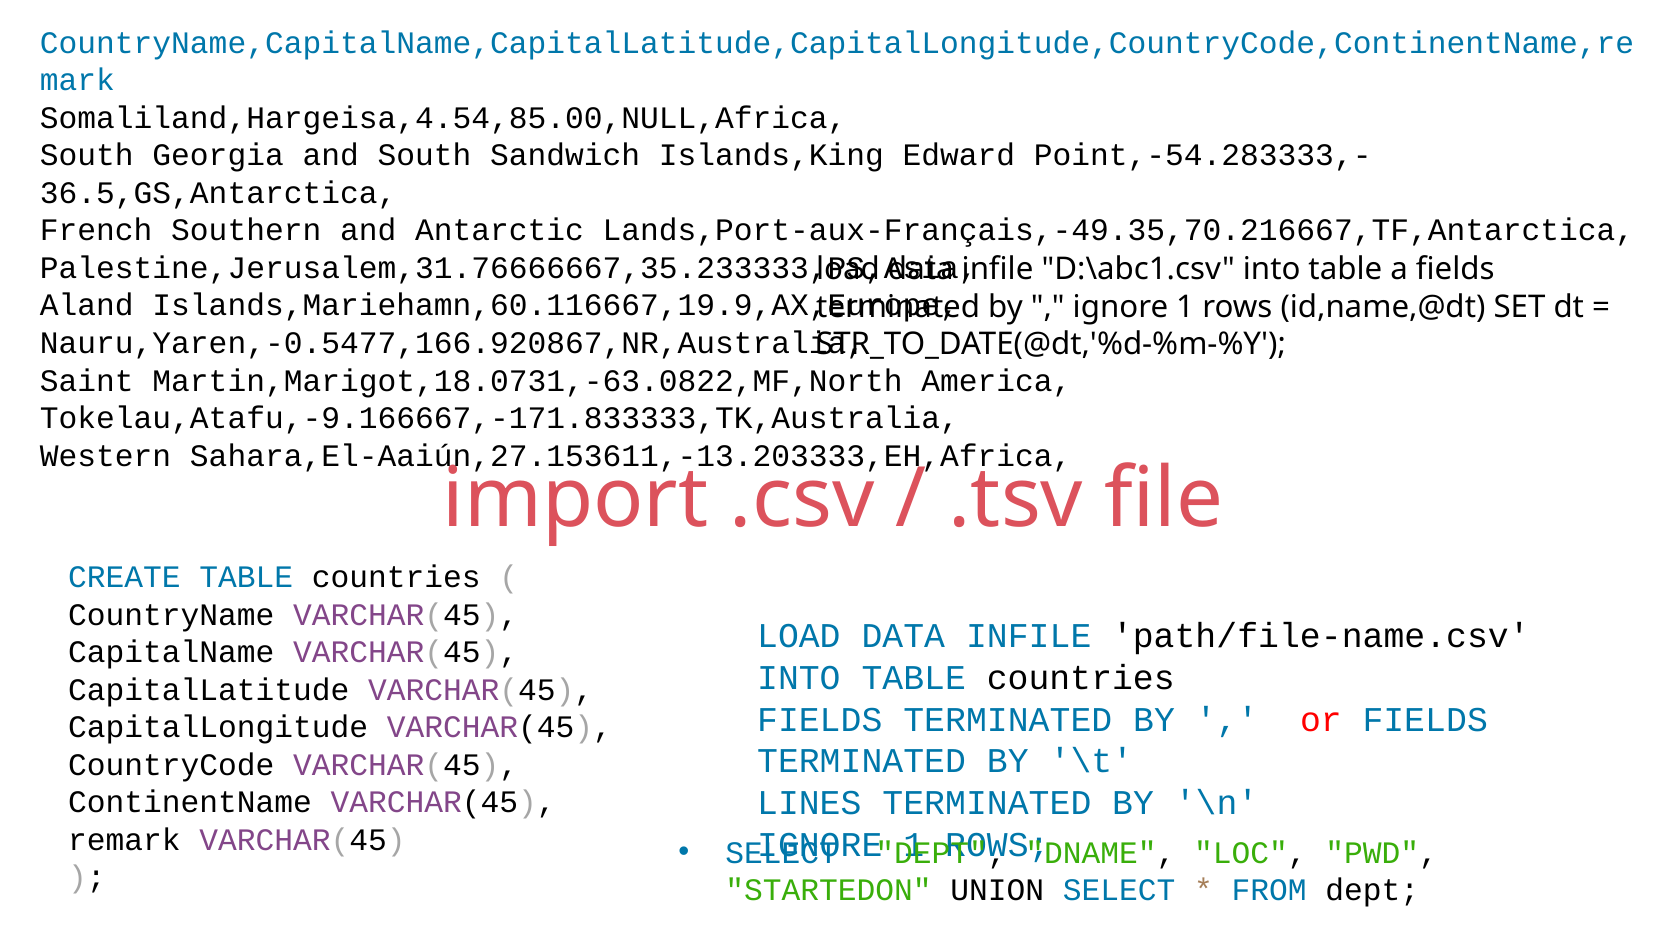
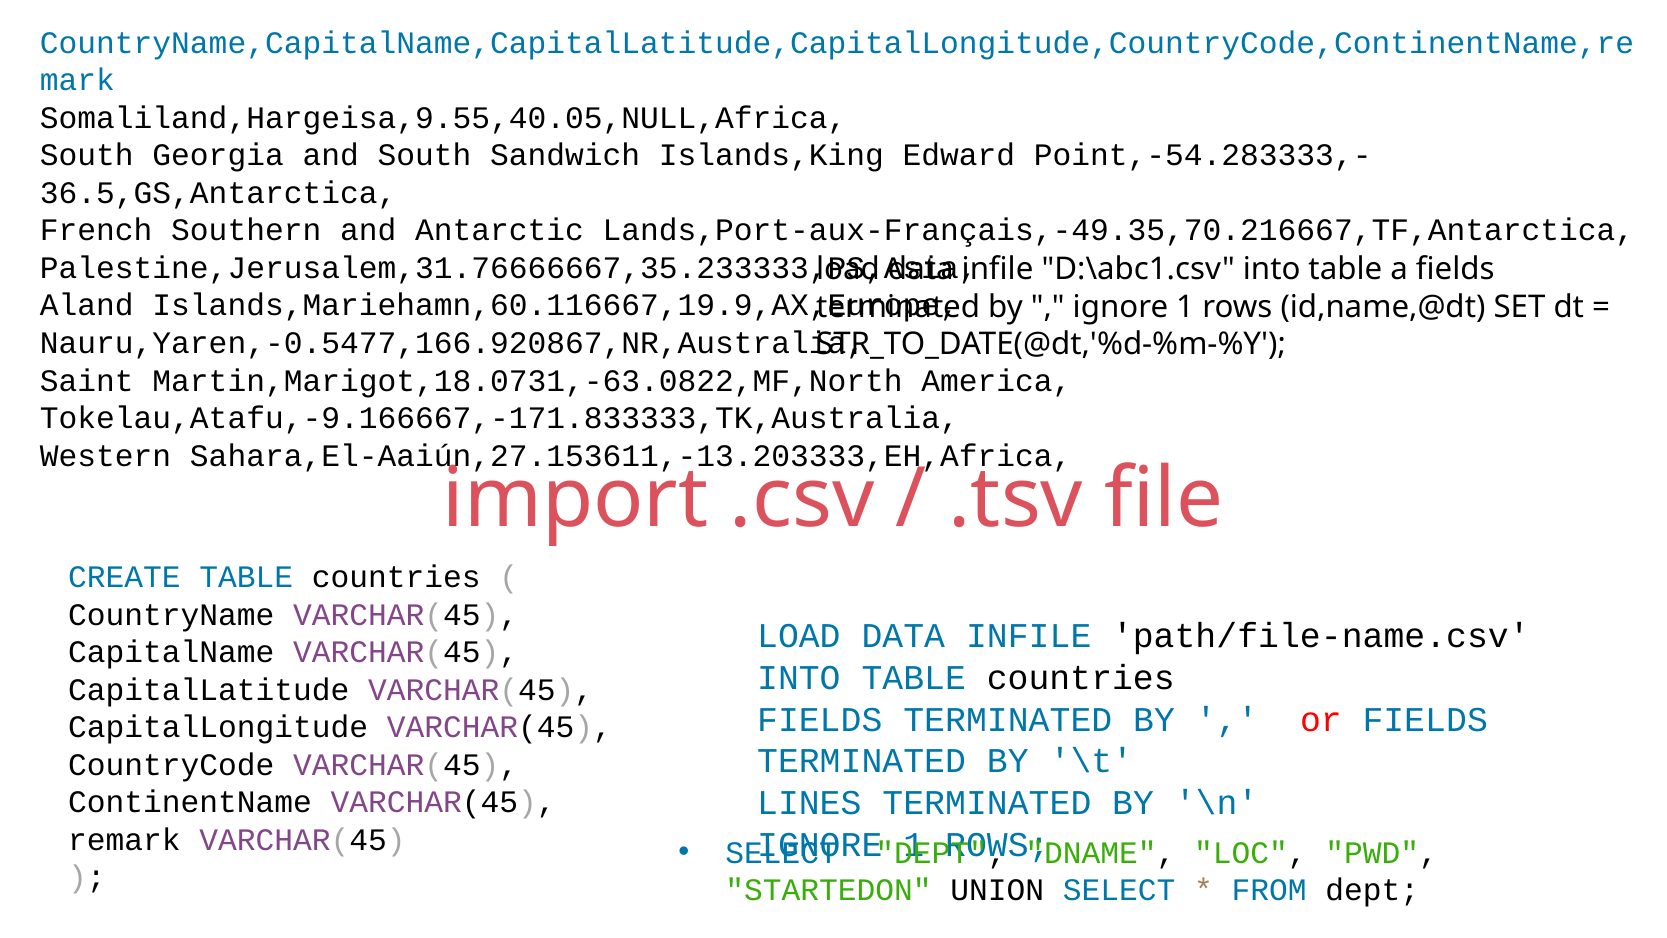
Somaliland,Hargeisa,4.54,85.00,NULL,Africa: Somaliland,Hargeisa,4.54,85.00,NULL,Africa -> Somaliland,Hargeisa,9.55,40.05,NULL,Africa
